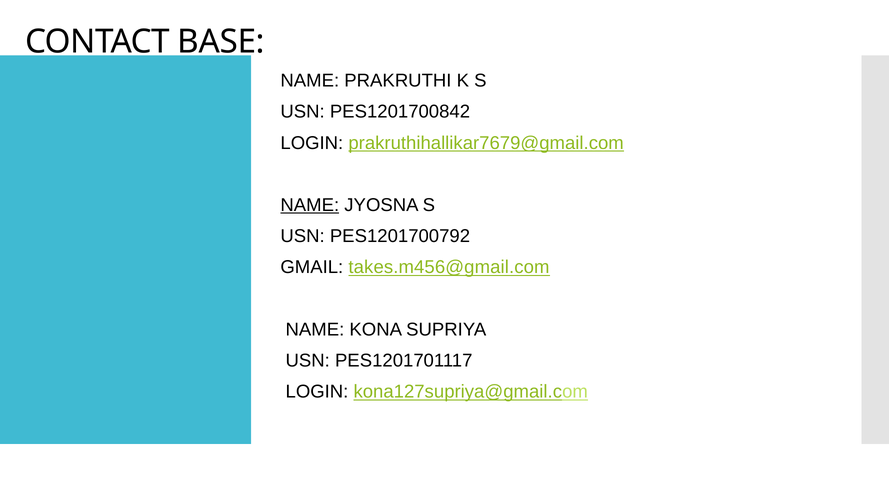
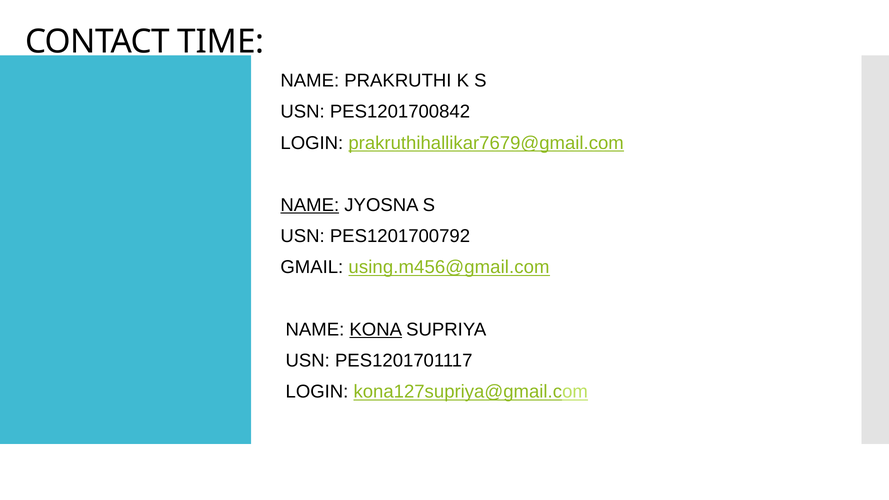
BASE: BASE -> TIME
takes.m456@gmail.com: takes.m456@gmail.com -> using.m456@gmail.com
KONA underline: none -> present
